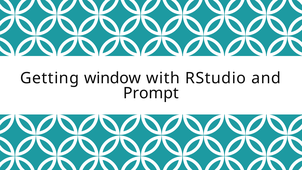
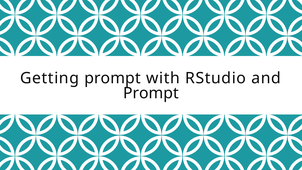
Getting window: window -> prompt
